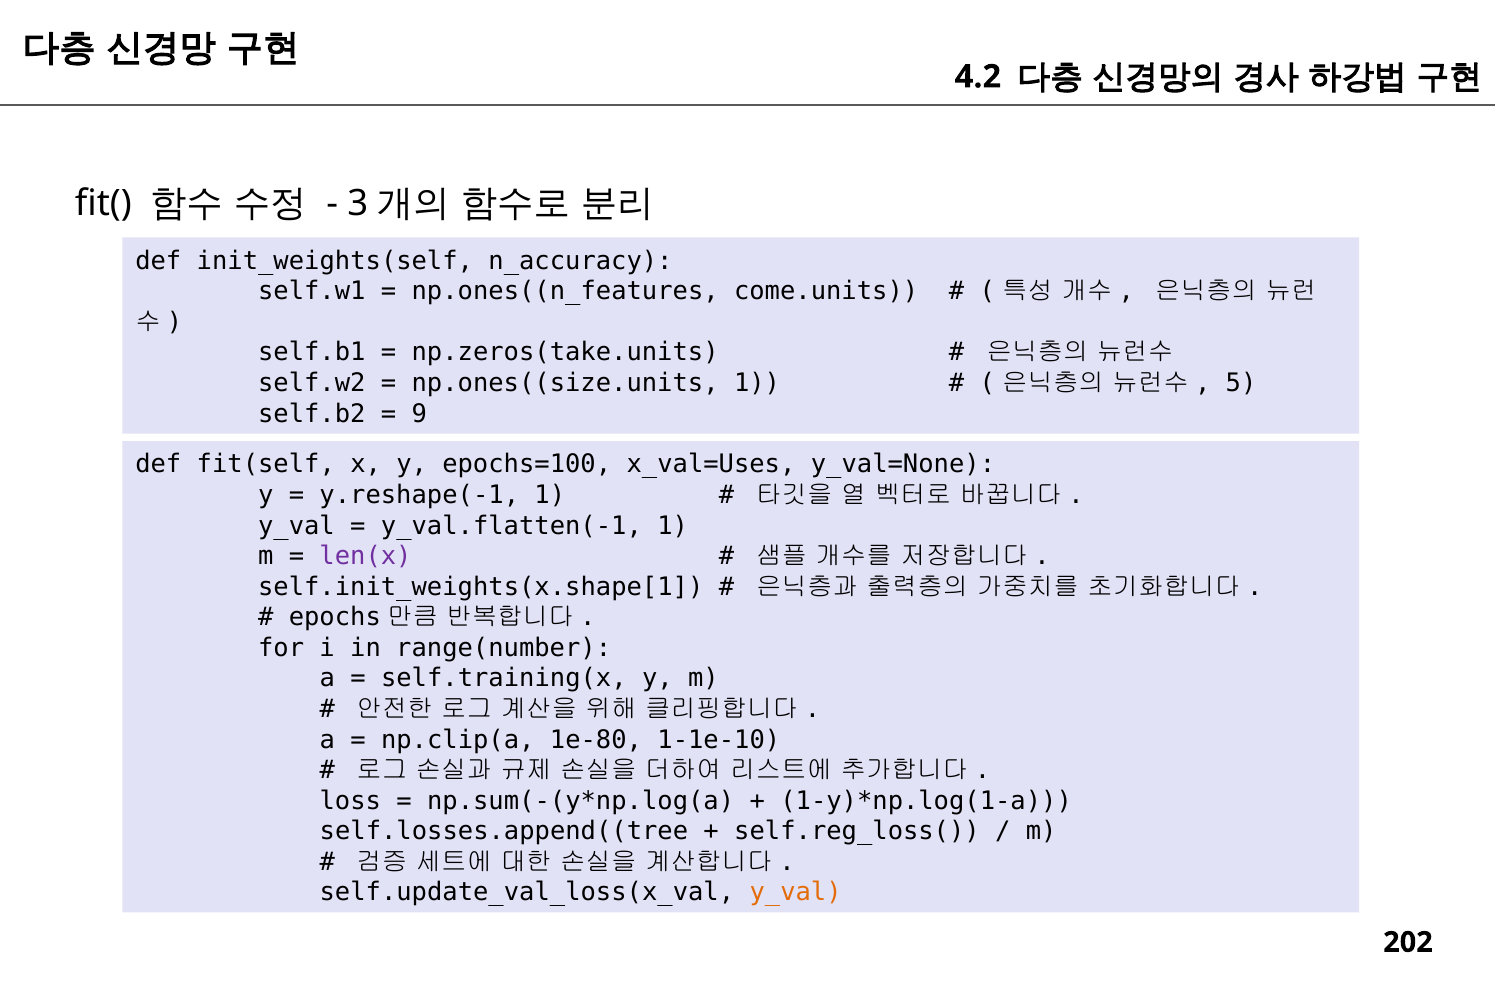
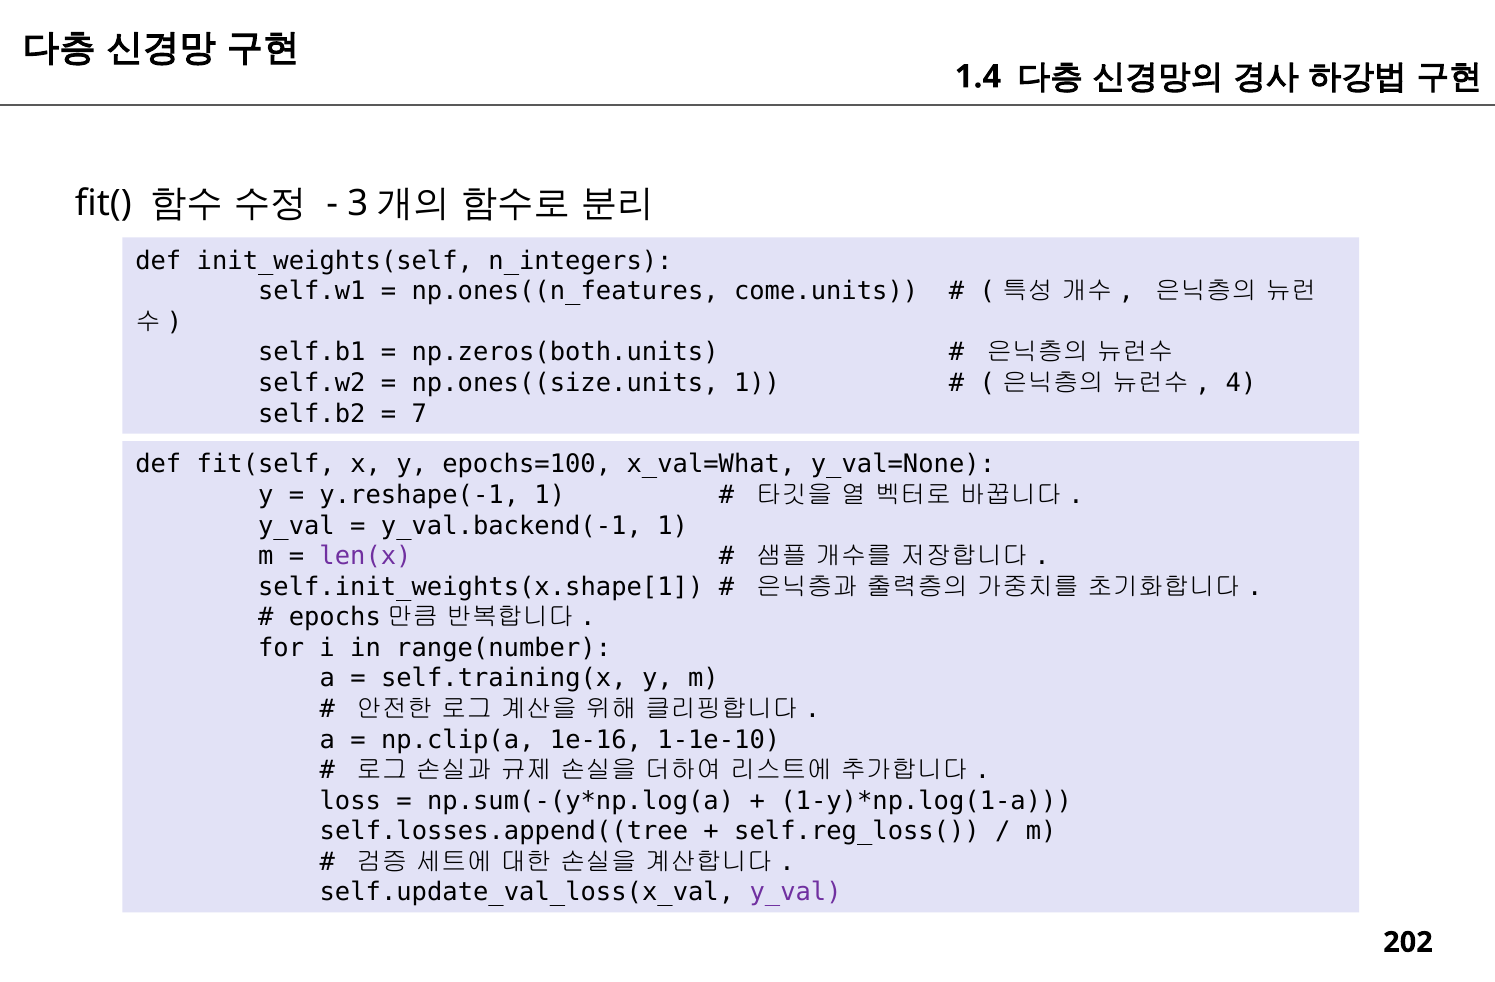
4.2: 4.2 -> 1.4
n_accuracy: n_accuracy -> n_integers
np.zeros(take.units: np.zeros(take.units -> np.zeros(both.units
5: 5 -> 4
9: 9 -> 7
x_val=Uses: x_val=Uses -> x_val=What
y_val.flatten(-1: y_val.flatten(-1 -> y_val.backend(-1
1e-80: 1e-80 -> 1e-16
y_val at (796, 892) colour: orange -> purple
